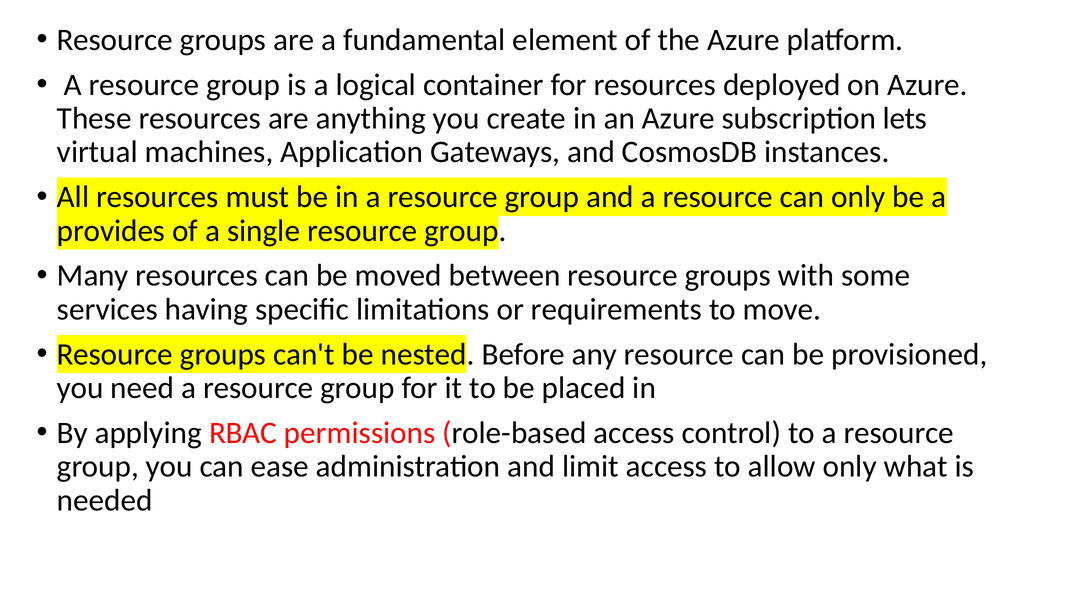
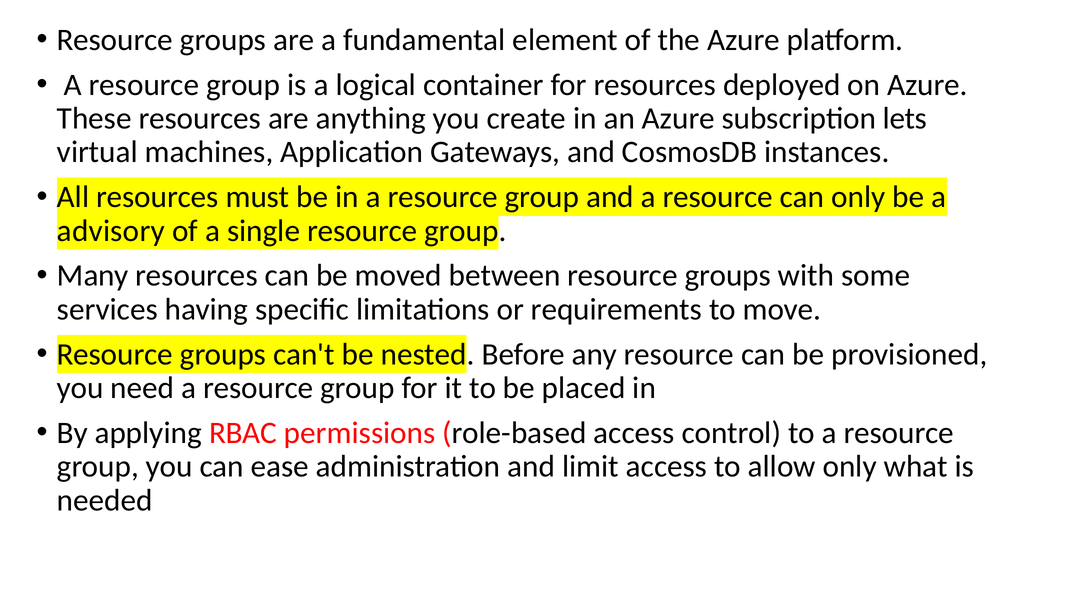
provides: provides -> advisory
